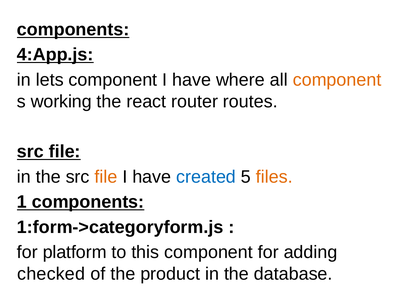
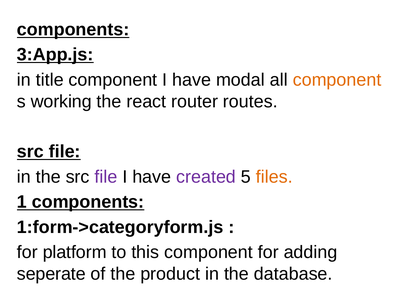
4:App.js: 4:App.js -> 3:App.js
lets: lets -> title
where: where -> modal
file at (106, 176) colour: orange -> purple
created colour: blue -> purple
checked: checked -> seperate
